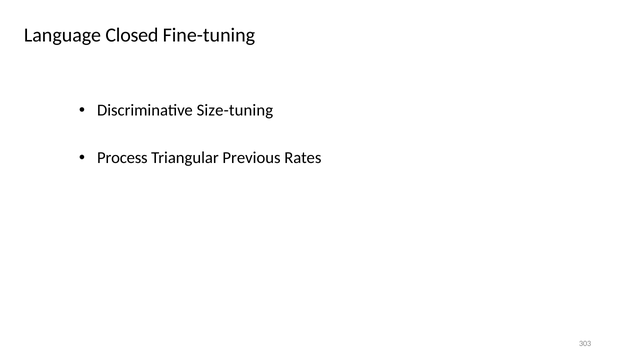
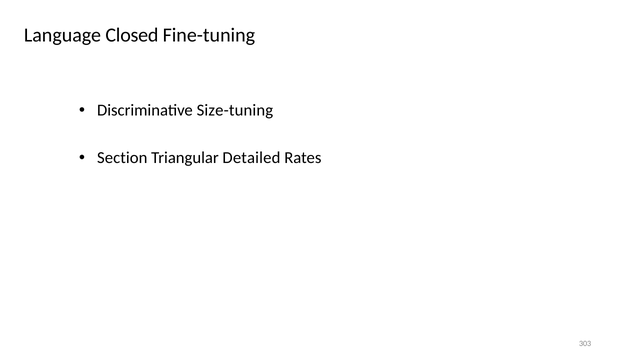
Process: Process -> Section
Previous: Previous -> Detailed
